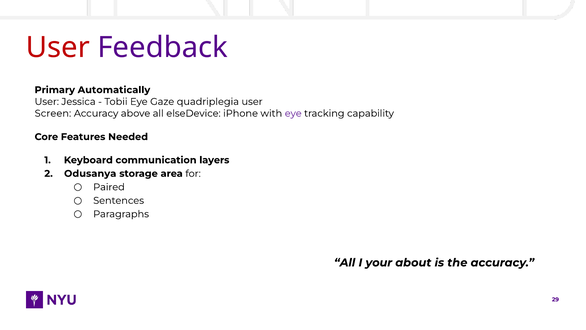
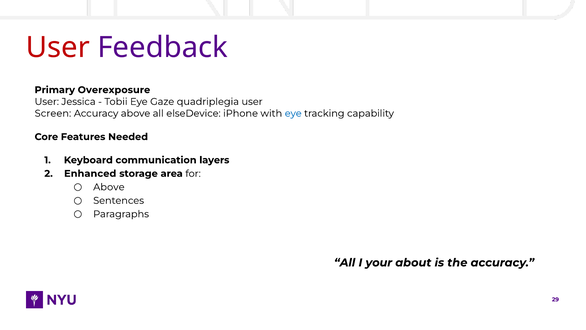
Automatically: Automatically -> Overexposure
eye at (293, 113) colour: purple -> blue
Odusanya: Odusanya -> Enhanced
Paired at (109, 187): Paired -> Above
